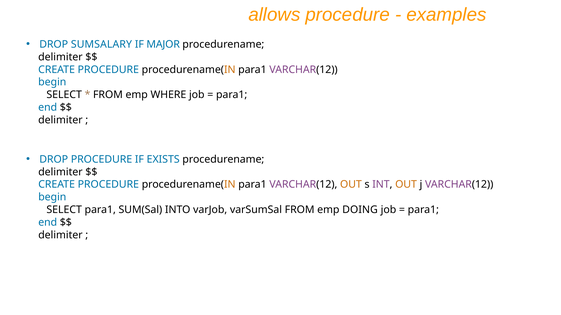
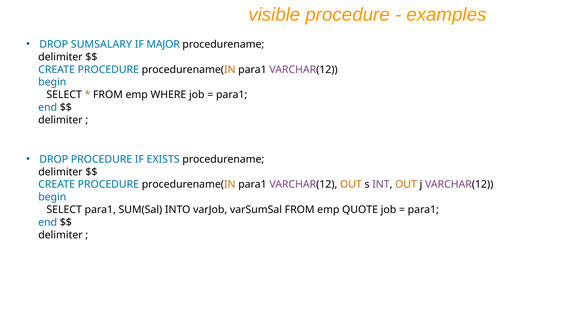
allows: allows -> visible
DOING: DOING -> QUOTE
